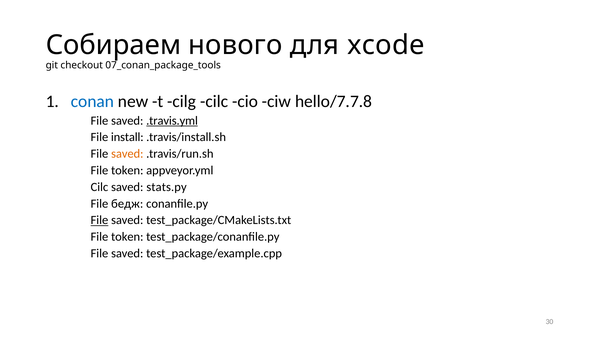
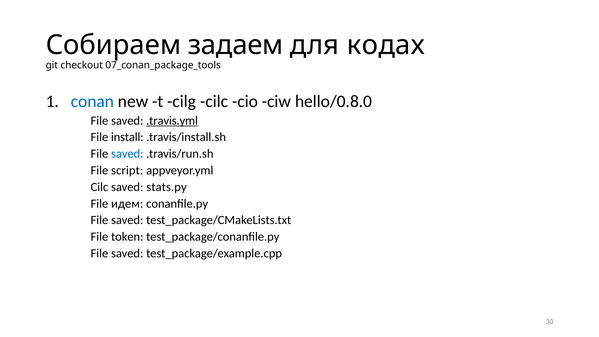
нового: нового -> задаем
xcode: xcode -> кодах
hello/7.7.8: hello/7.7.8 -> hello/0.8.0
saved at (127, 154) colour: orange -> blue
token at (127, 170): token -> script
бедж: бедж -> идем
File at (99, 220) underline: present -> none
